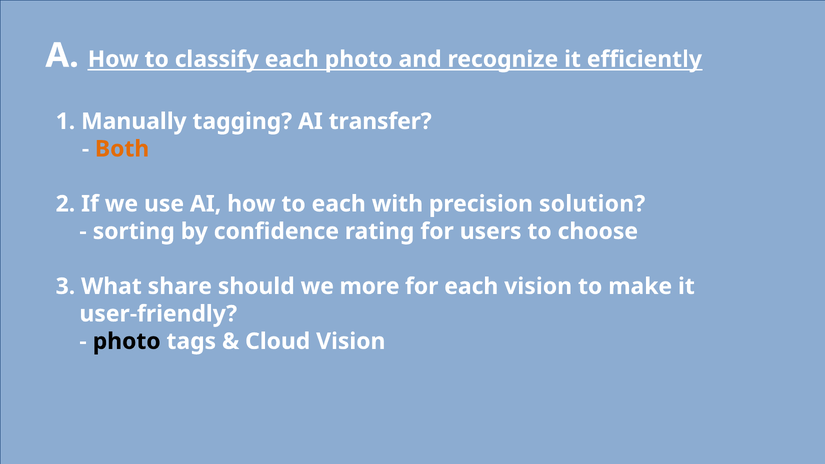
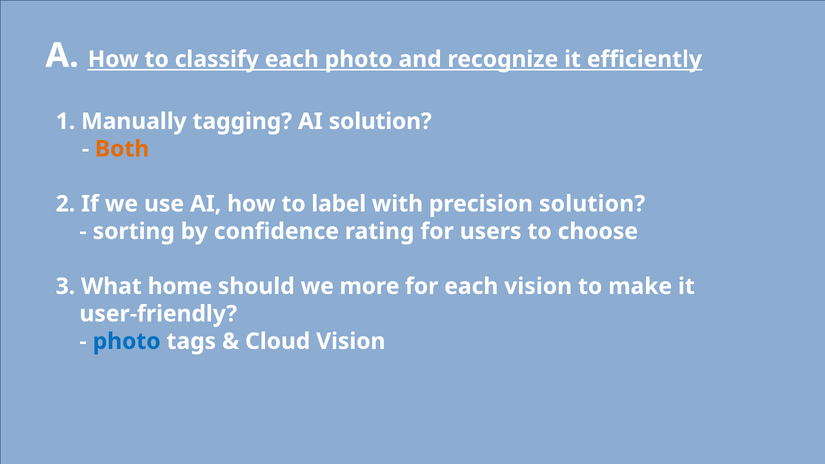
AI transfer: transfer -> solution
to each: each -> label
share: share -> home
photo at (127, 341) colour: black -> blue
